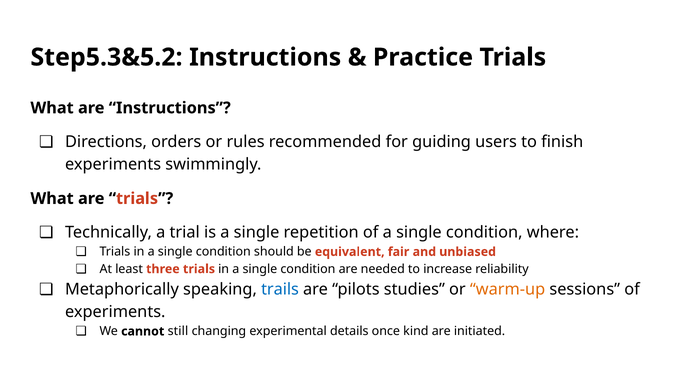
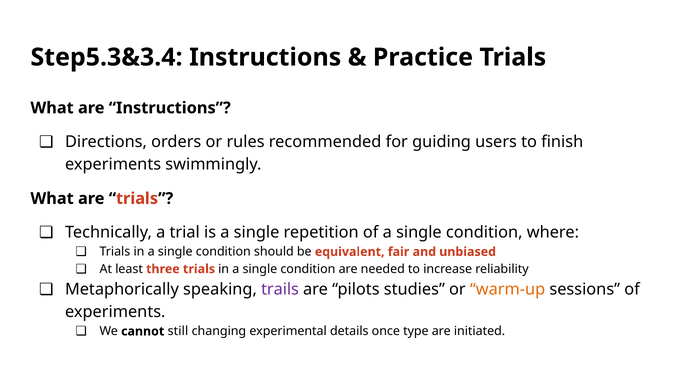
Step5.3&5.2: Step5.3&5.2 -> Step5.3&3.4
trails colour: blue -> purple
kind: kind -> type
